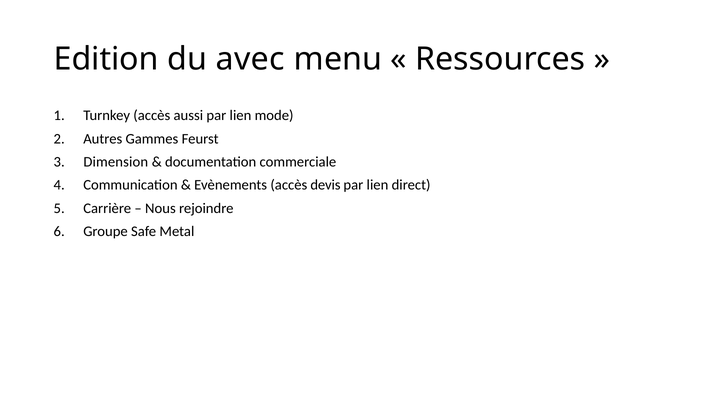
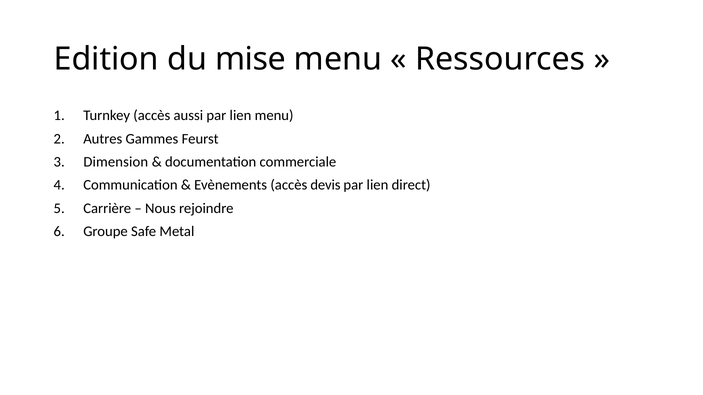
avec: avec -> mise
lien mode: mode -> menu
